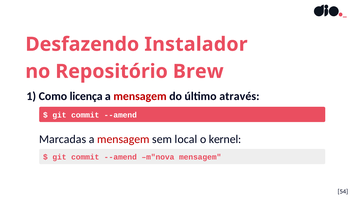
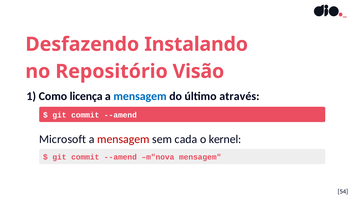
Instalador: Instalador -> Instalando
Brew: Brew -> Visão
mensagem at (140, 96) colour: red -> blue
Marcadas: Marcadas -> Microsoft
local: local -> cada
